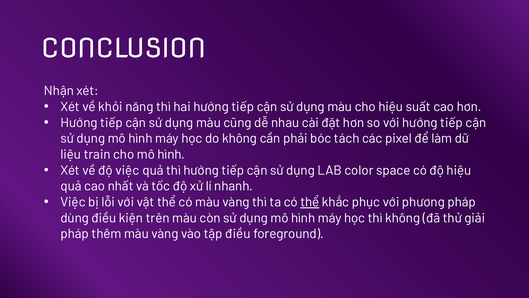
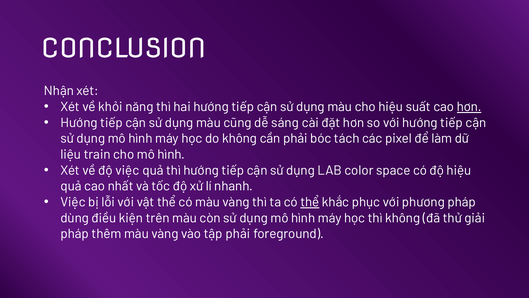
hơn at (469, 107) underline: none -> present
nhau: nhau -> sáng
tập điều: điều -> phải
